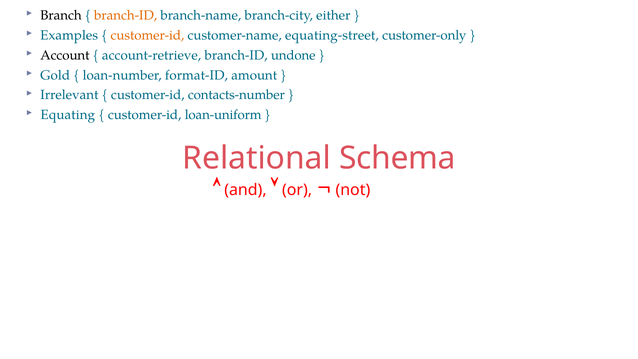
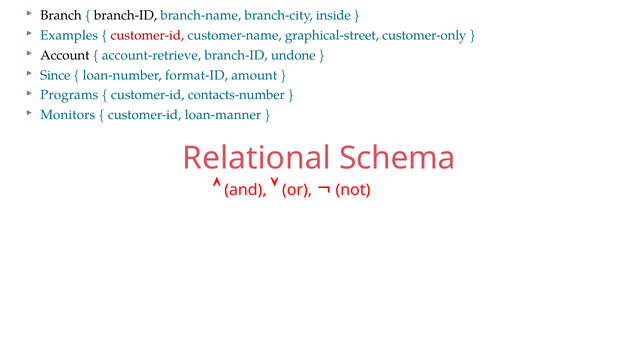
branch-ID at (126, 15) colour: orange -> black
either: either -> inside
customer-id at (147, 35) colour: orange -> red
equating-street: equating-street -> graphical-street
Gold: Gold -> Since
Irrelevant: Irrelevant -> Programs
Equating: Equating -> Monitors
loan-uniform: loan-uniform -> loan-manner
